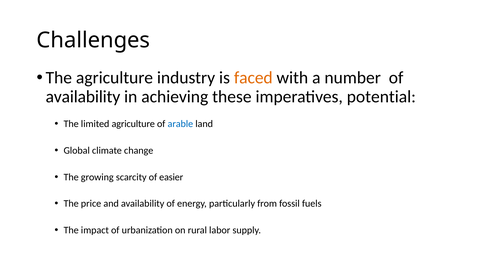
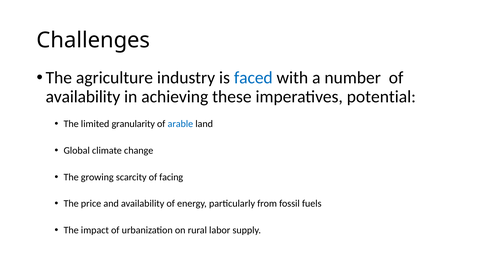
faced colour: orange -> blue
limited agriculture: agriculture -> granularity
easier: easier -> facing
